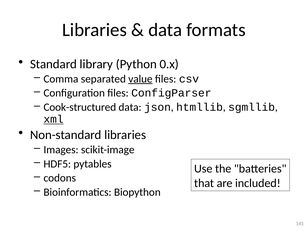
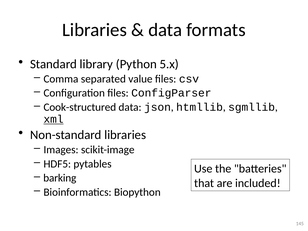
0.x: 0.x -> 5.x
value underline: present -> none
codons: codons -> barking
